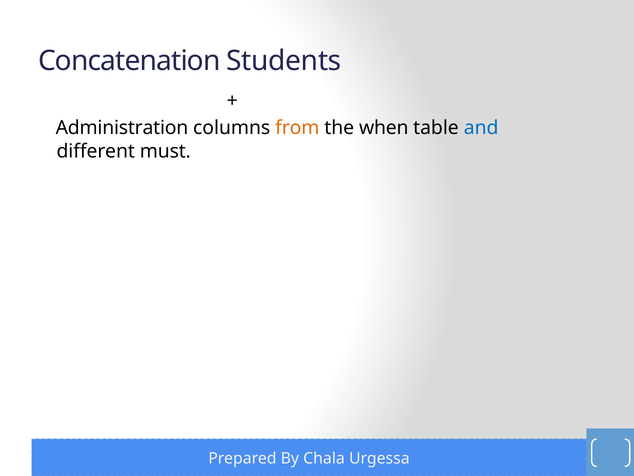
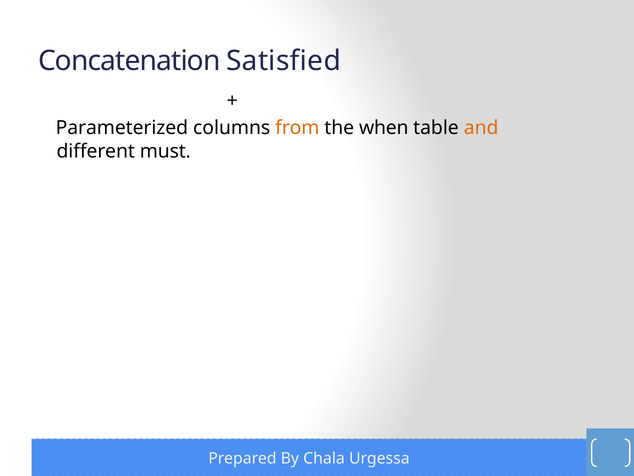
Students: Students -> Satisfied
Administration: Administration -> Parameterized
and colour: blue -> orange
